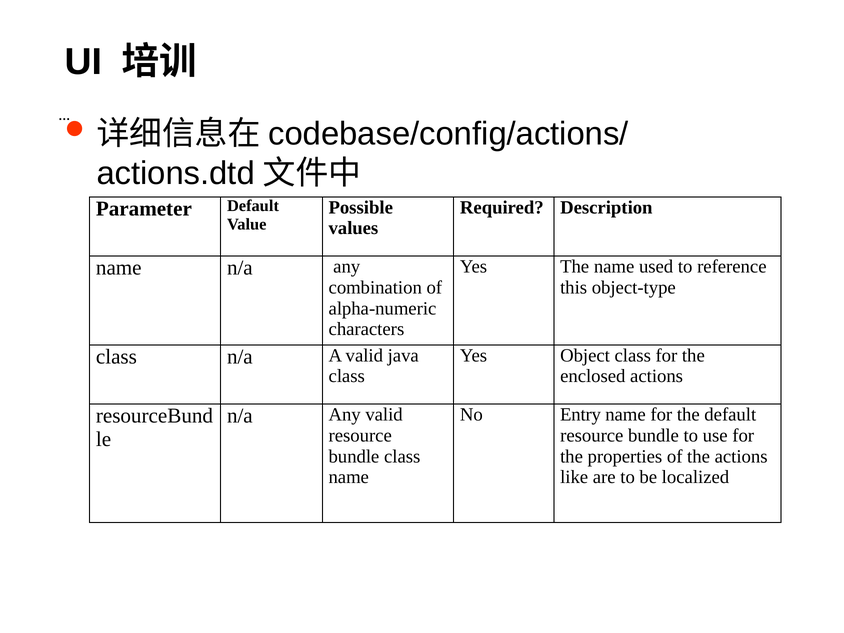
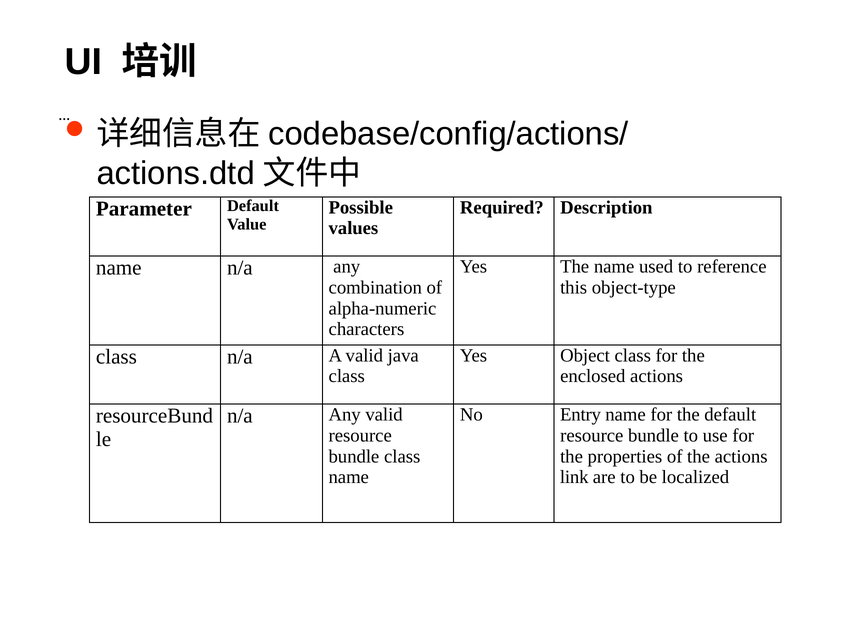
like: like -> link
